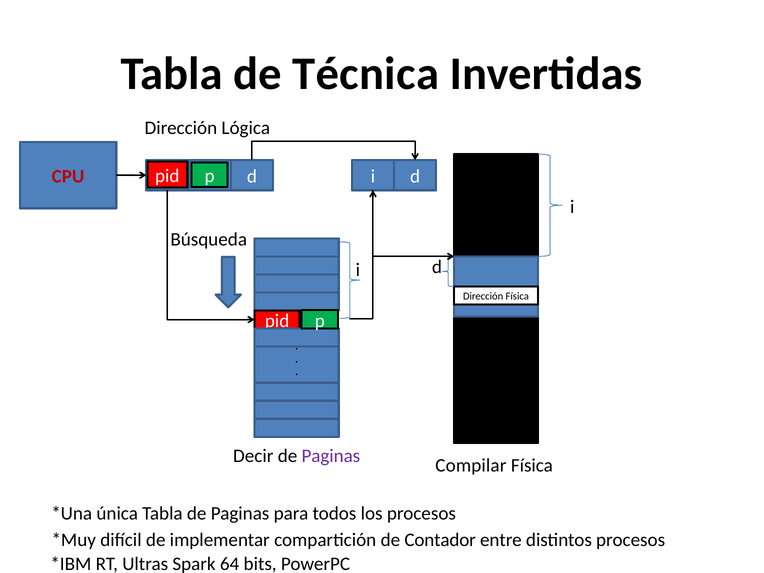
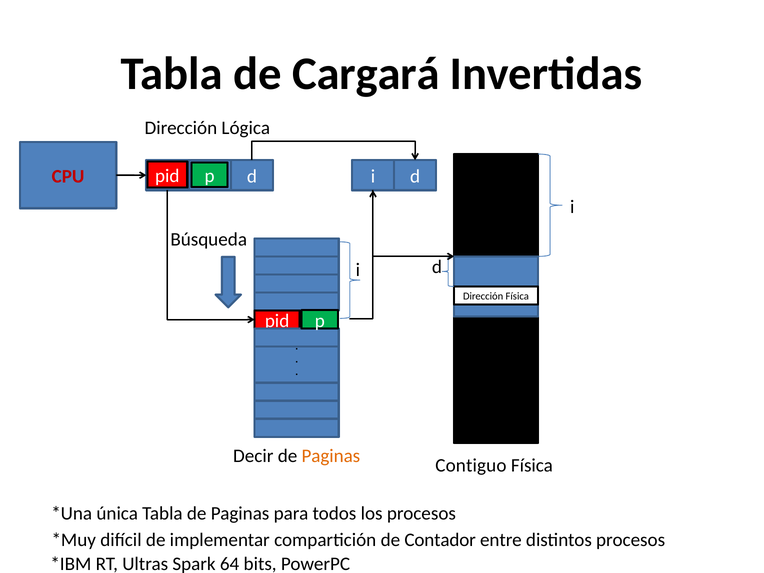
Técnica: Técnica -> Cargará
Paginas at (331, 456) colour: purple -> orange
Compilar: Compilar -> Contiguo
